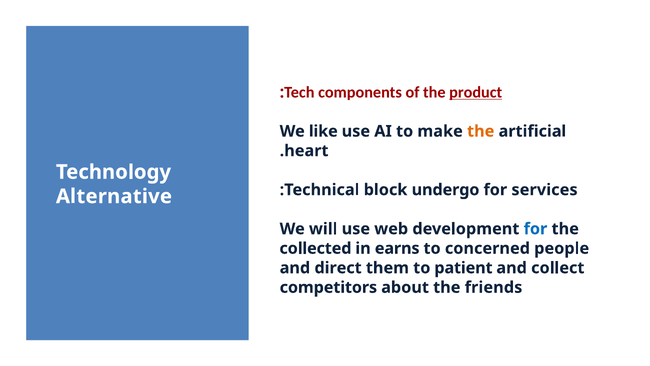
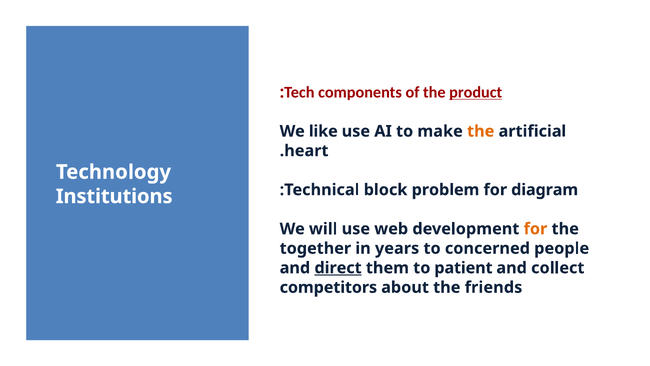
undergo: undergo -> problem
services: services -> diagram
Alternative: Alternative -> Institutions
for at (535, 229) colour: blue -> orange
collected: collected -> together
earns: earns -> years
direct underline: none -> present
